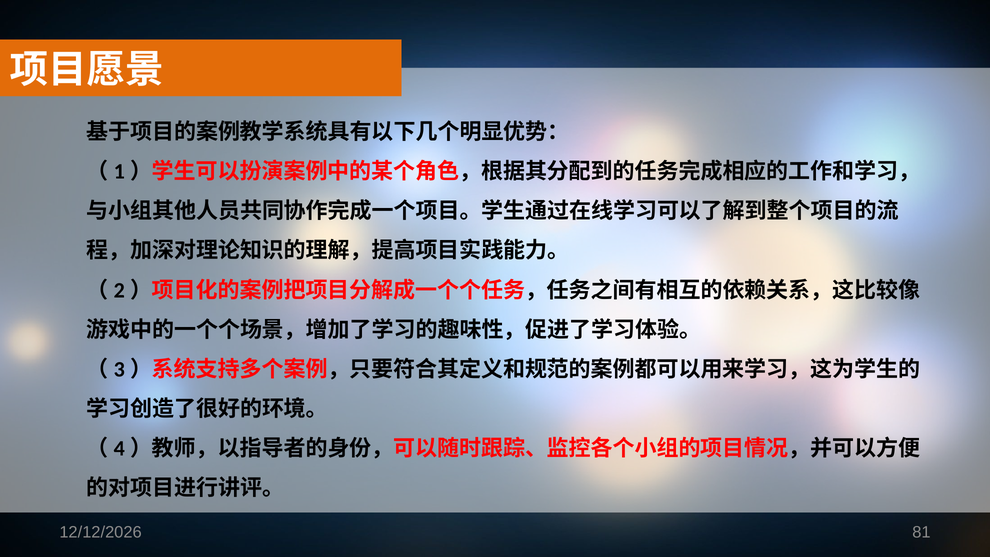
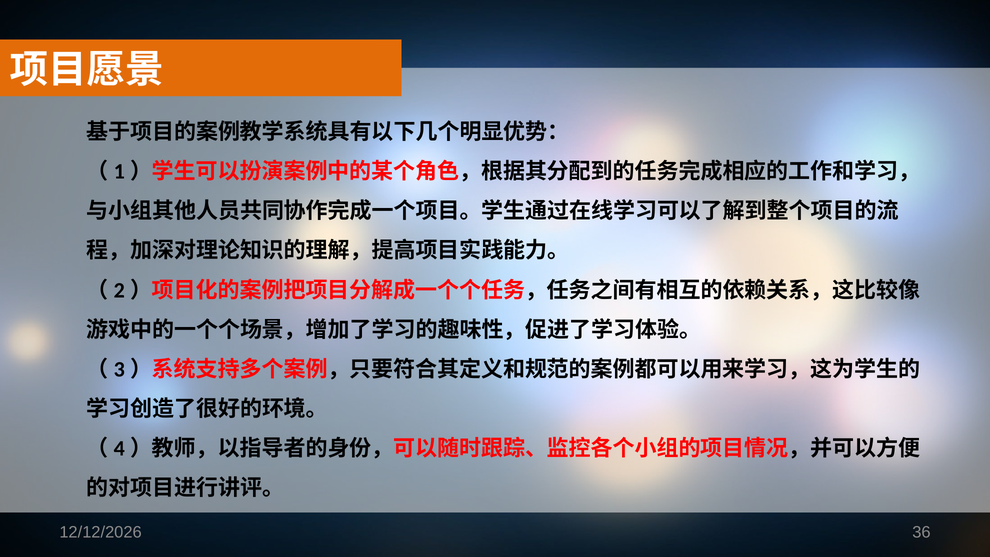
81: 81 -> 36
